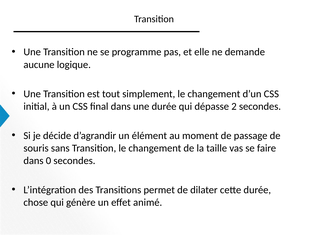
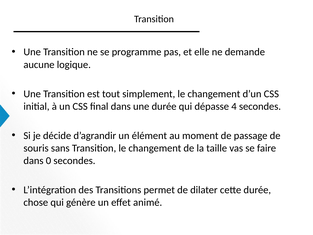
2: 2 -> 4
